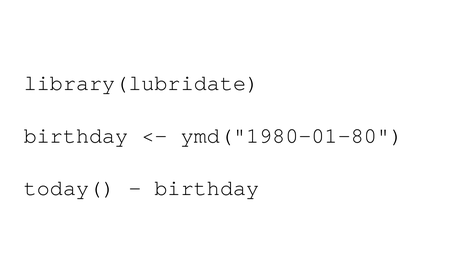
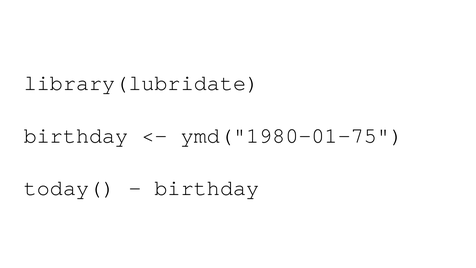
ymd("1980-01-80: ymd("1980-01-80 -> ymd("1980-01-75
